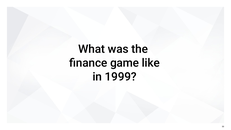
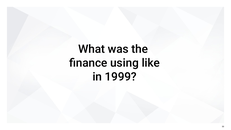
game: game -> using
